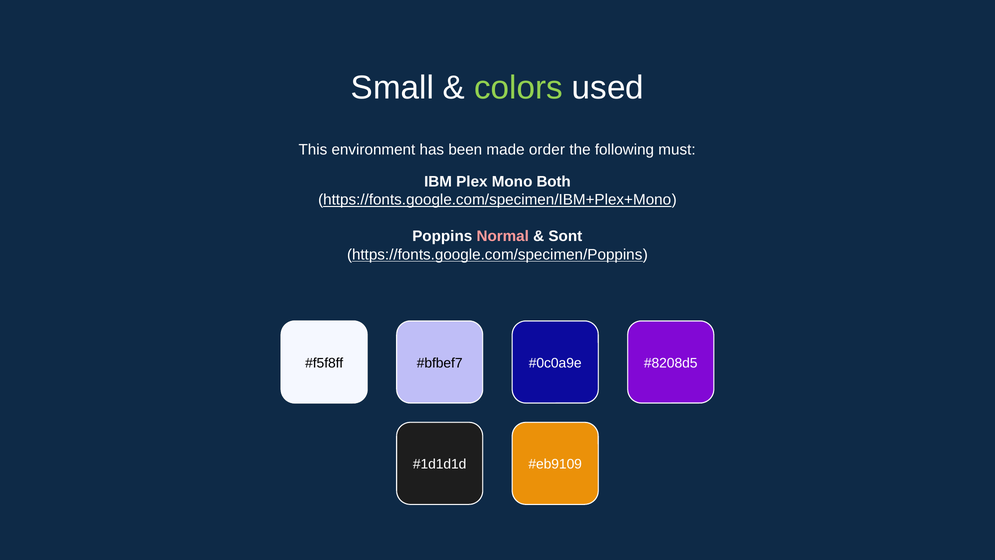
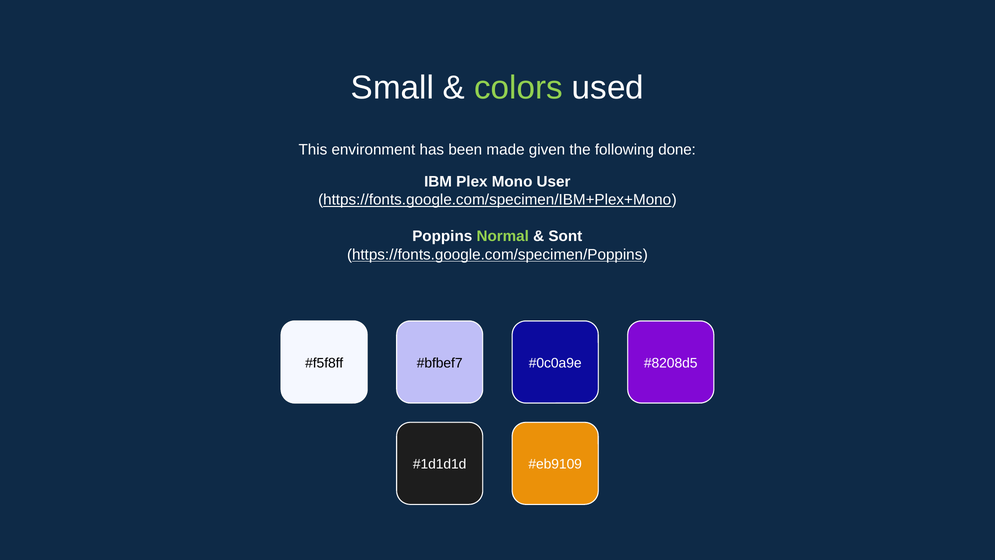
order: order -> given
must: must -> done
Both: Both -> User
Normal colour: pink -> light green
